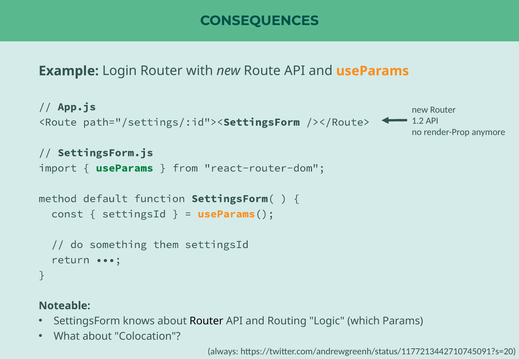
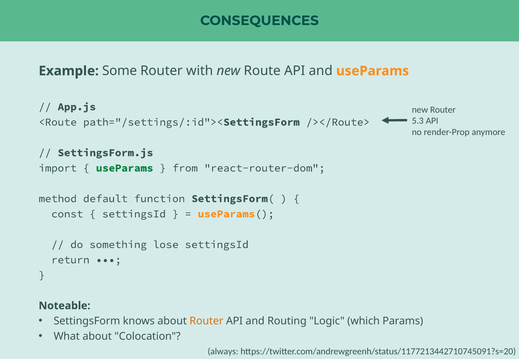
Login: Login -> Some
1.2: 1.2 -> 5.3
them: them -> lose
Router at (206, 321) colour: black -> orange
